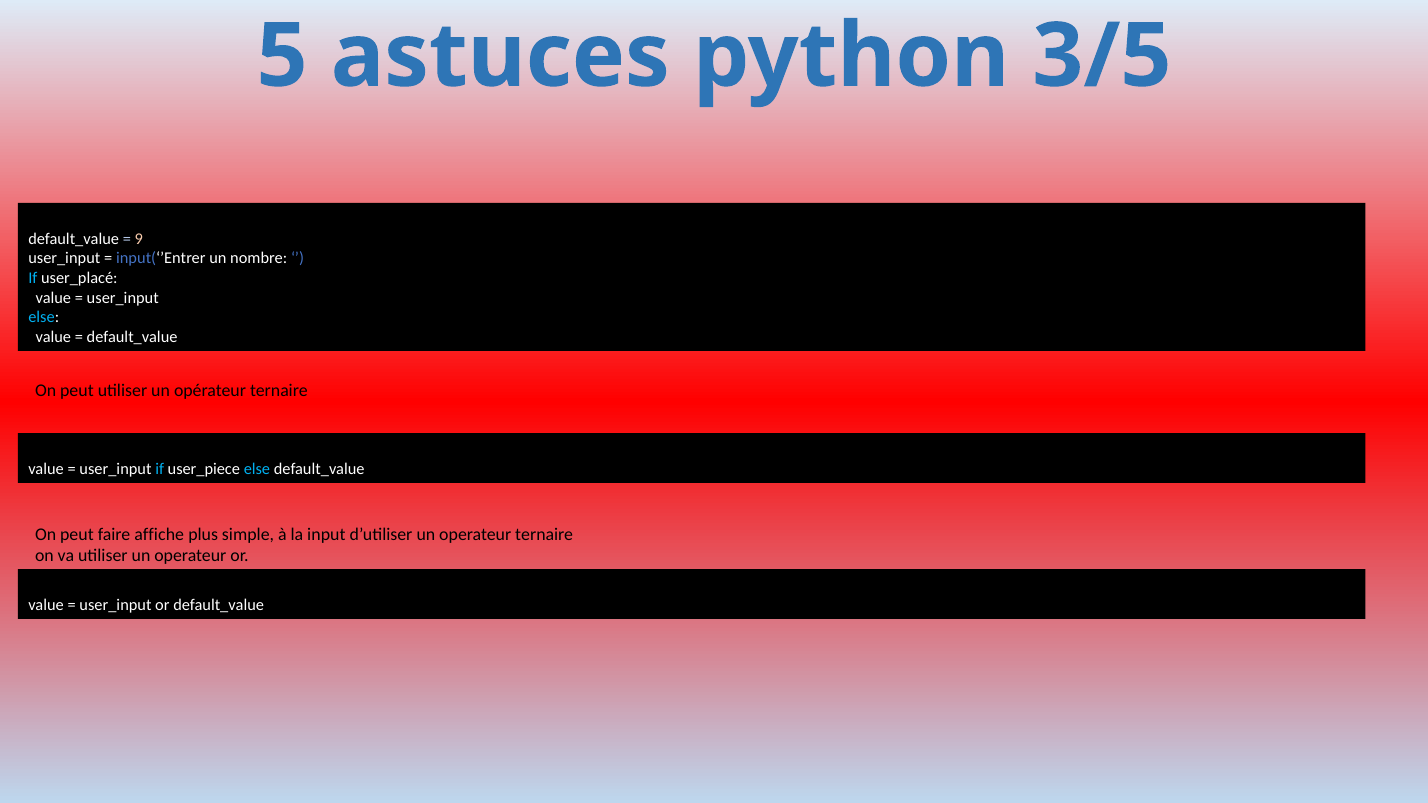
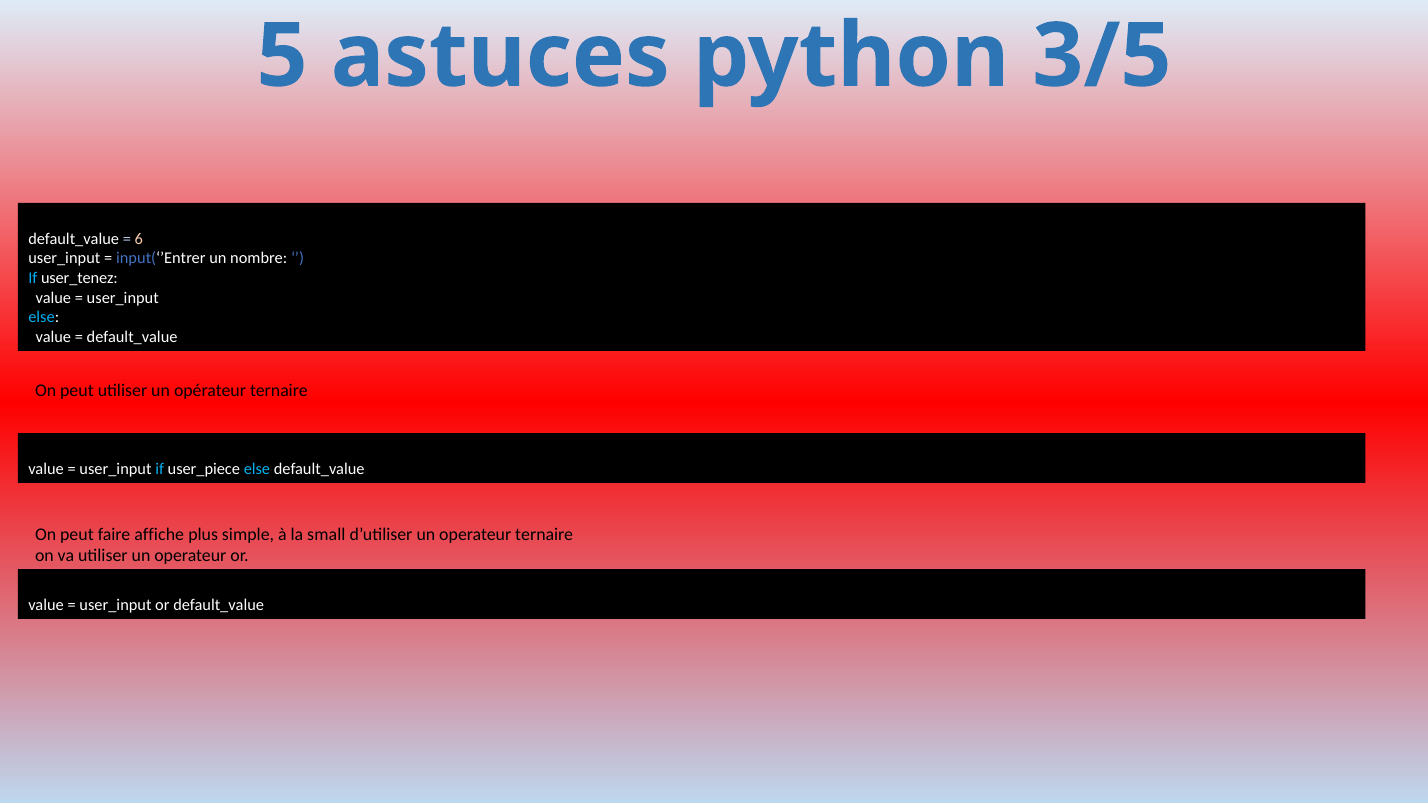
9: 9 -> 6
user_placé: user_placé -> user_tenez
input: input -> small
